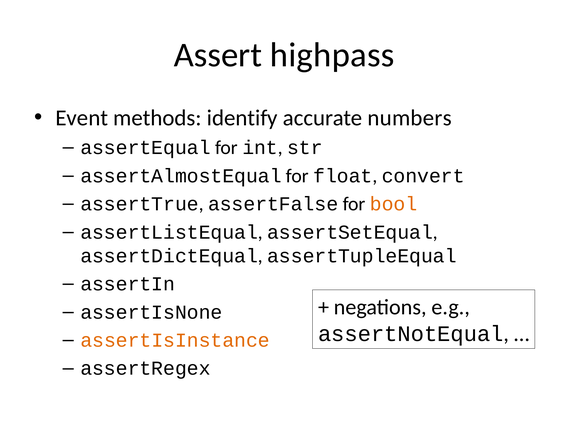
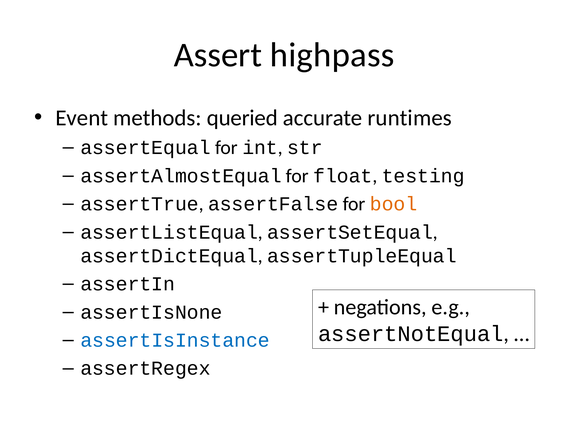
identify: identify -> queried
numbers: numbers -> runtimes
convert: convert -> testing
assertIsInstance colour: orange -> blue
